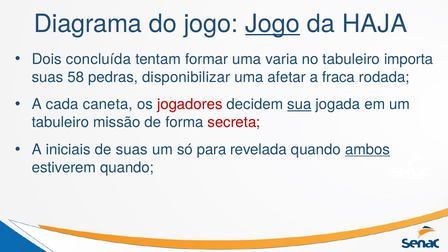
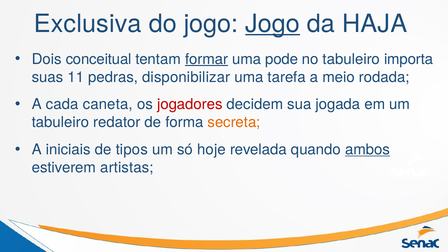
Diagrama: Diagrama -> Exclusiva
concluída: concluída -> conceitual
formar underline: none -> present
varia: varia -> pode
58: 58 -> 11
afetar: afetar -> tarefa
fraca: fraca -> meio
sua underline: present -> none
missão: missão -> redator
secreta colour: red -> orange
de suas: suas -> tipos
para: para -> hoje
estiverem quando: quando -> artistas
